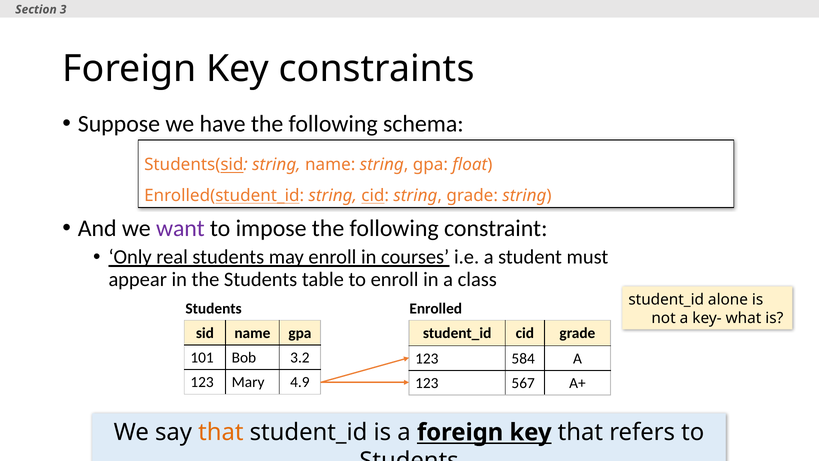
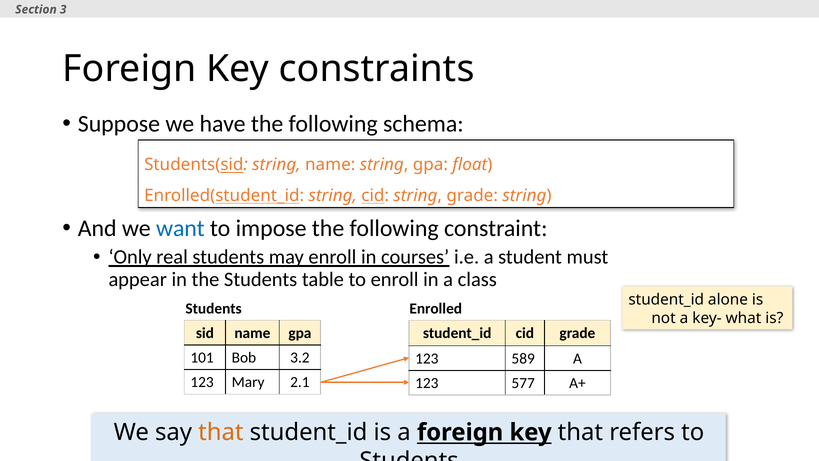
want colour: purple -> blue
584: 584 -> 589
4.9: 4.9 -> 2.1
567: 567 -> 577
